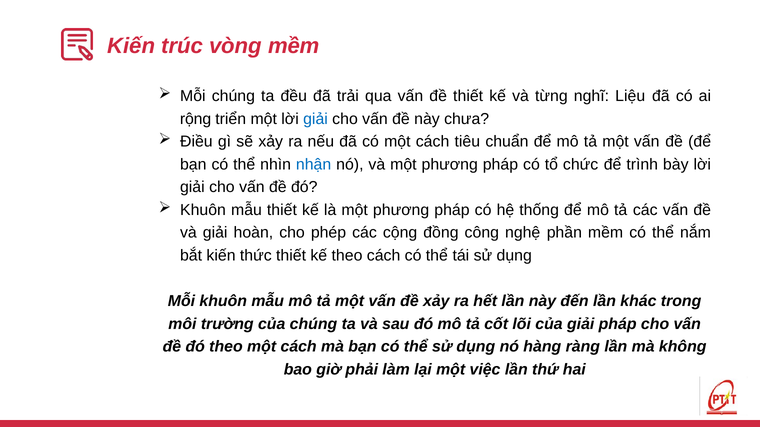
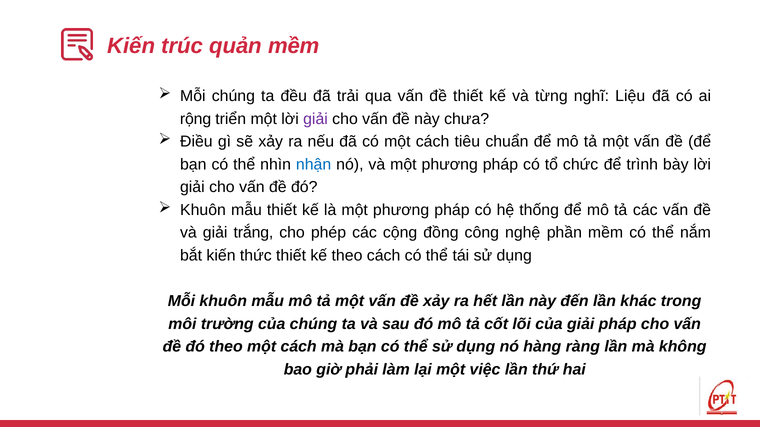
vòng: vòng -> quản
giải at (316, 119) colour: blue -> purple
hoàn: hoàn -> trắng
